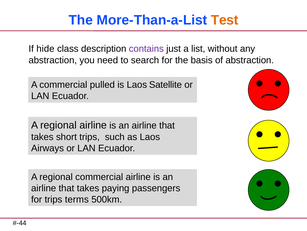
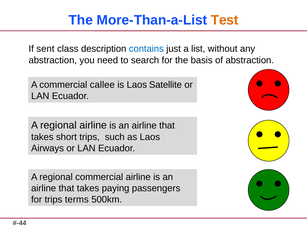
hide: hide -> sent
contains colour: purple -> blue
pulled: pulled -> callee
